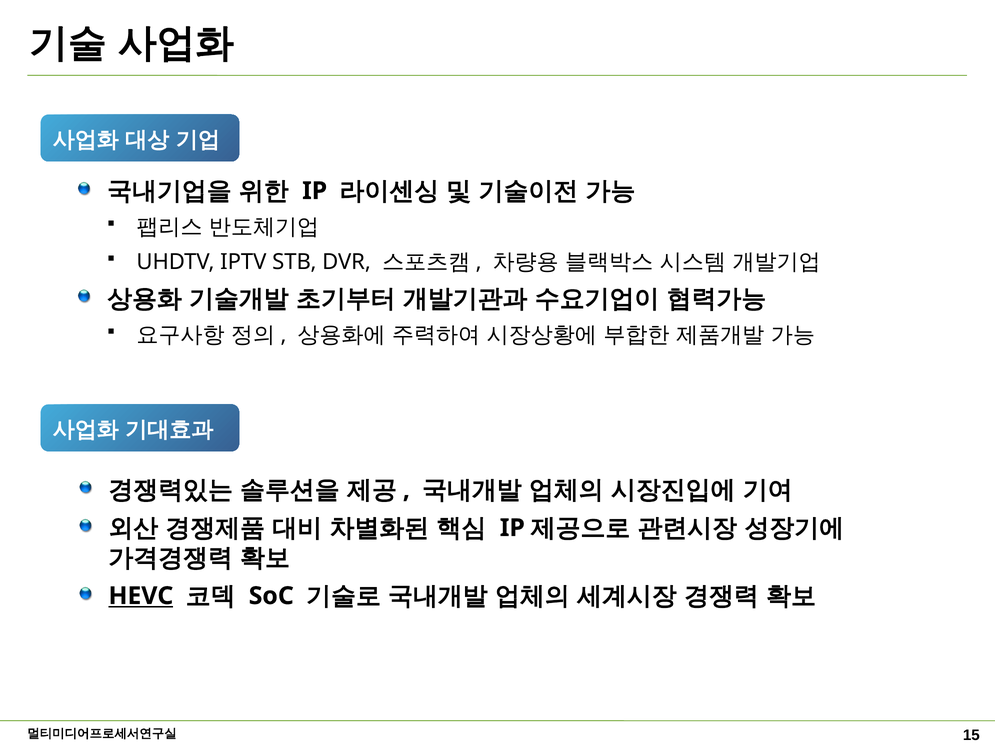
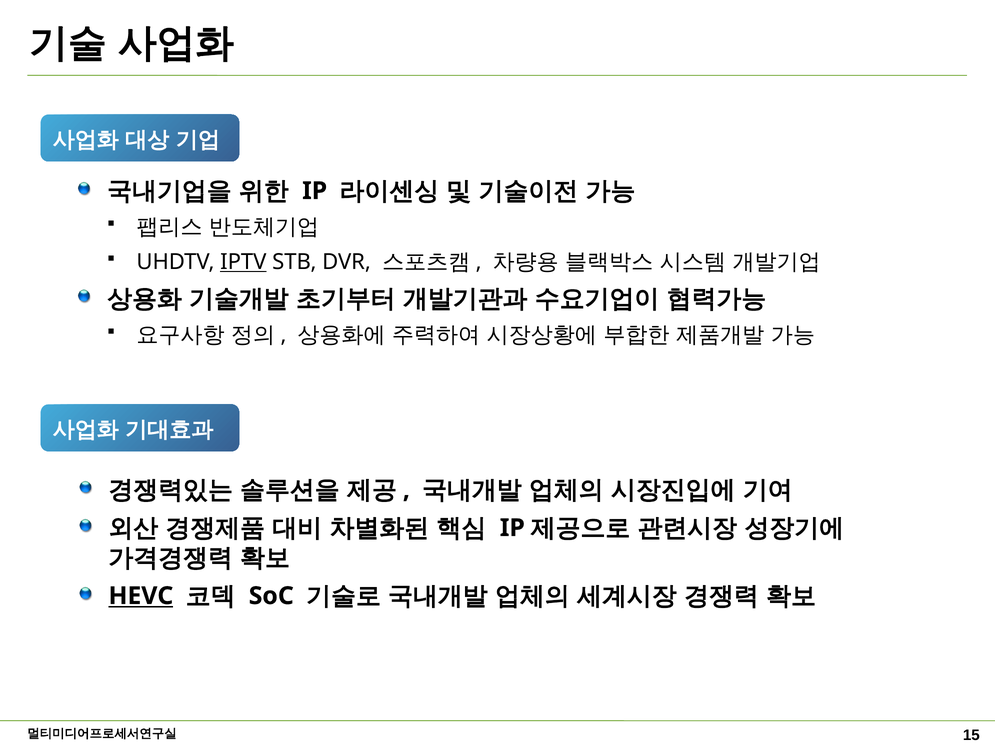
IPTV underline: none -> present
